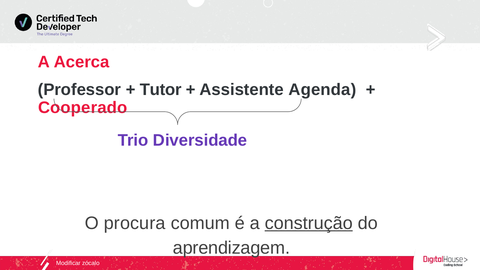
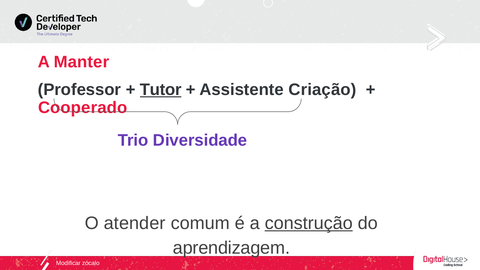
Acerca: Acerca -> Manter
Tutor underline: none -> present
Agenda: Agenda -> Criação
procura: procura -> atender
